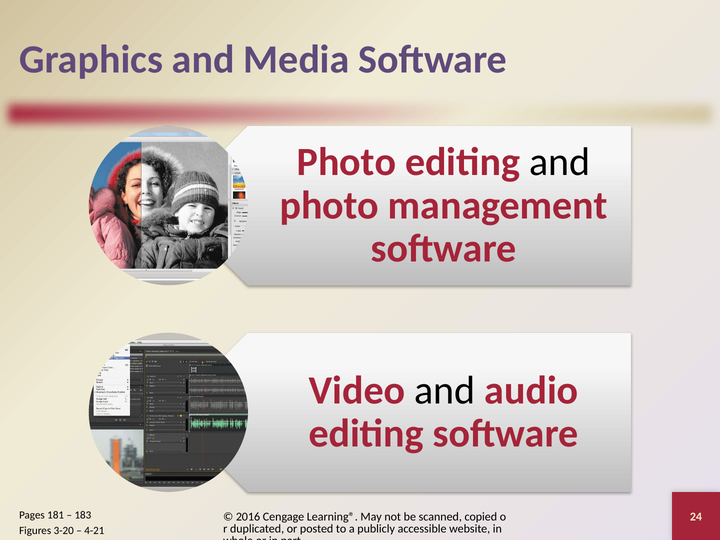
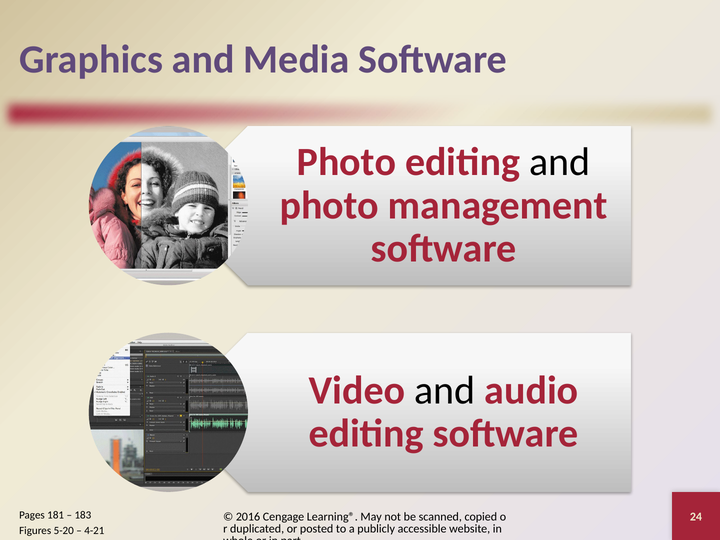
3-20: 3-20 -> 5-20
